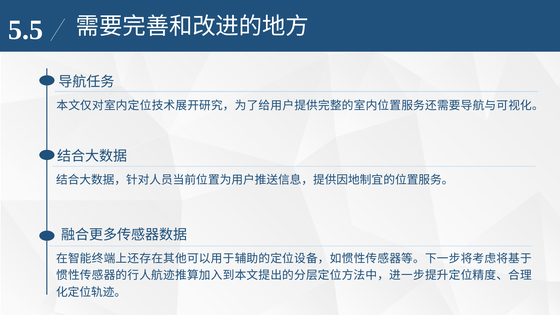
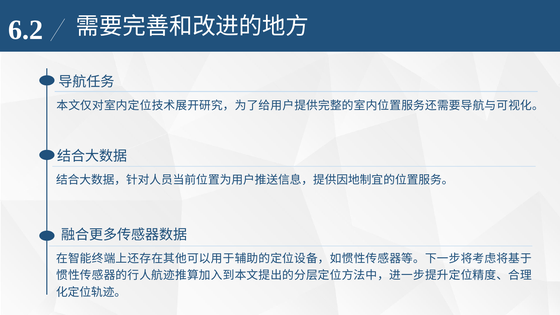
5.5: 5.5 -> 6.2
